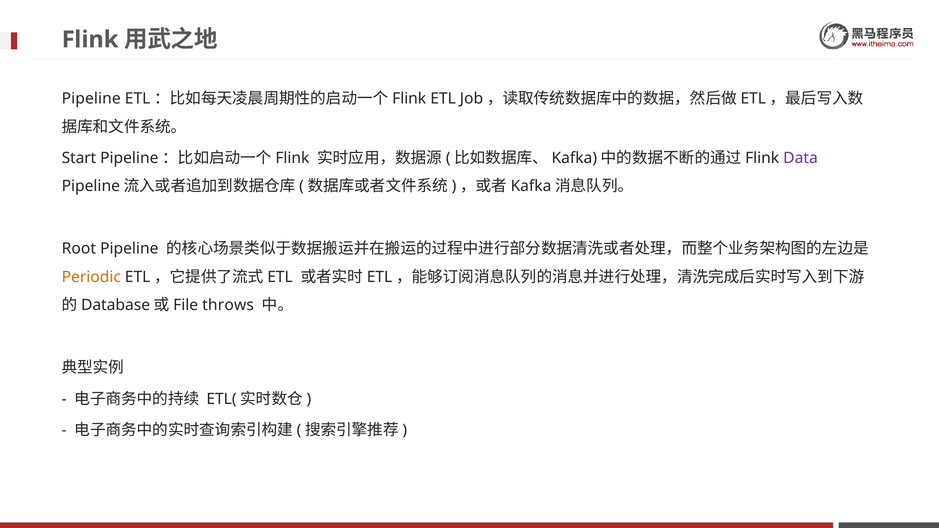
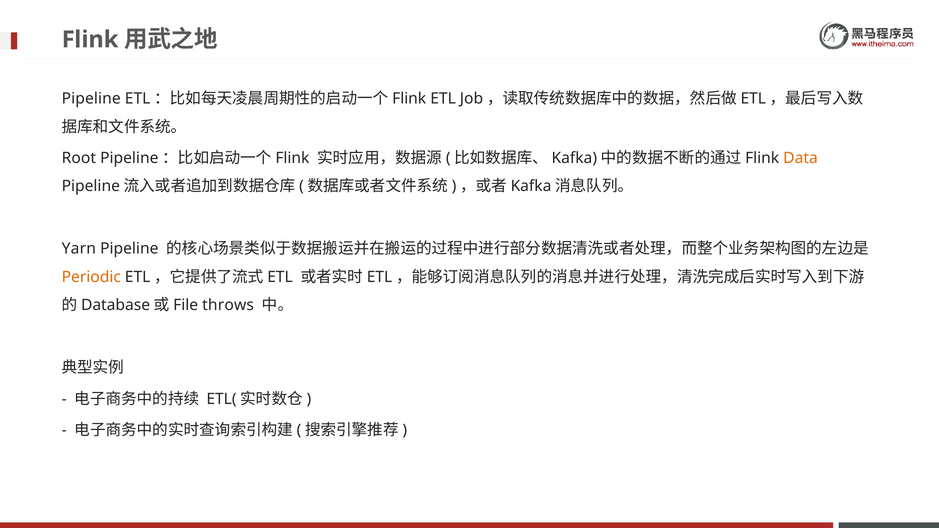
Start: Start -> Root
Data colour: purple -> orange
Root: Root -> Yarn
